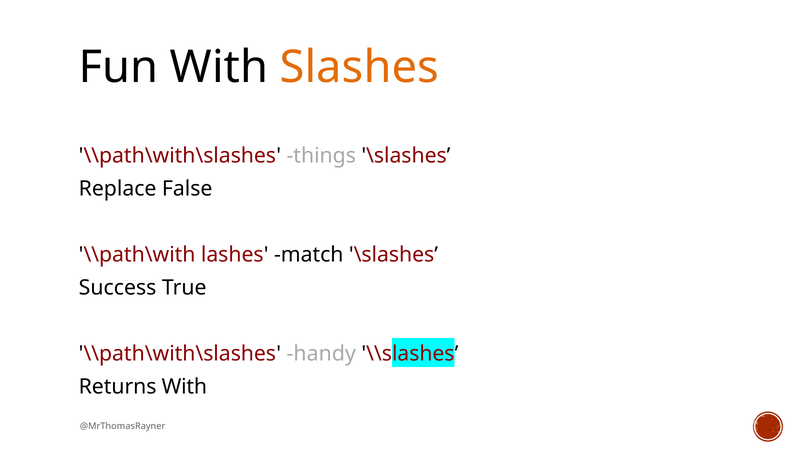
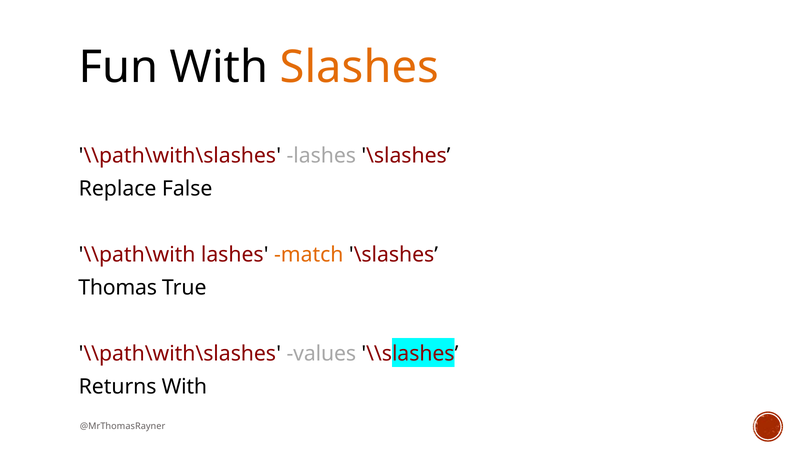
\\path\with\slashes things: things -> lashes
match colour: black -> orange
Success: Success -> Thomas
handy: handy -> values
